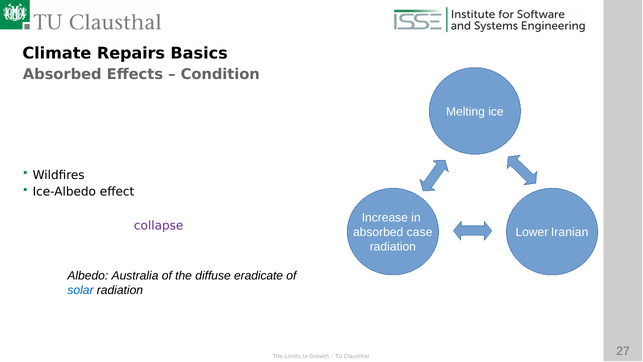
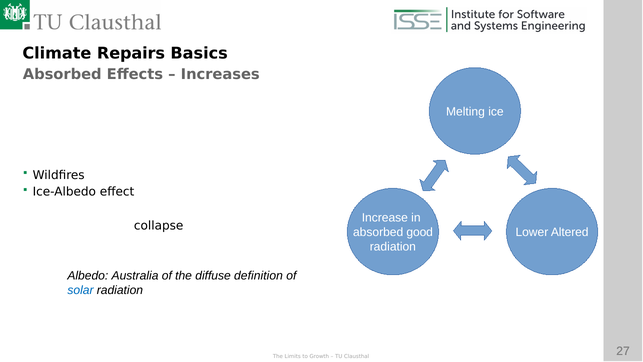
Condition: Condition -> Increases
collapse colour: purple -> black
case: case -> good
Iranian: Iranian -> Altered
eradicate: eradicate -> definition
